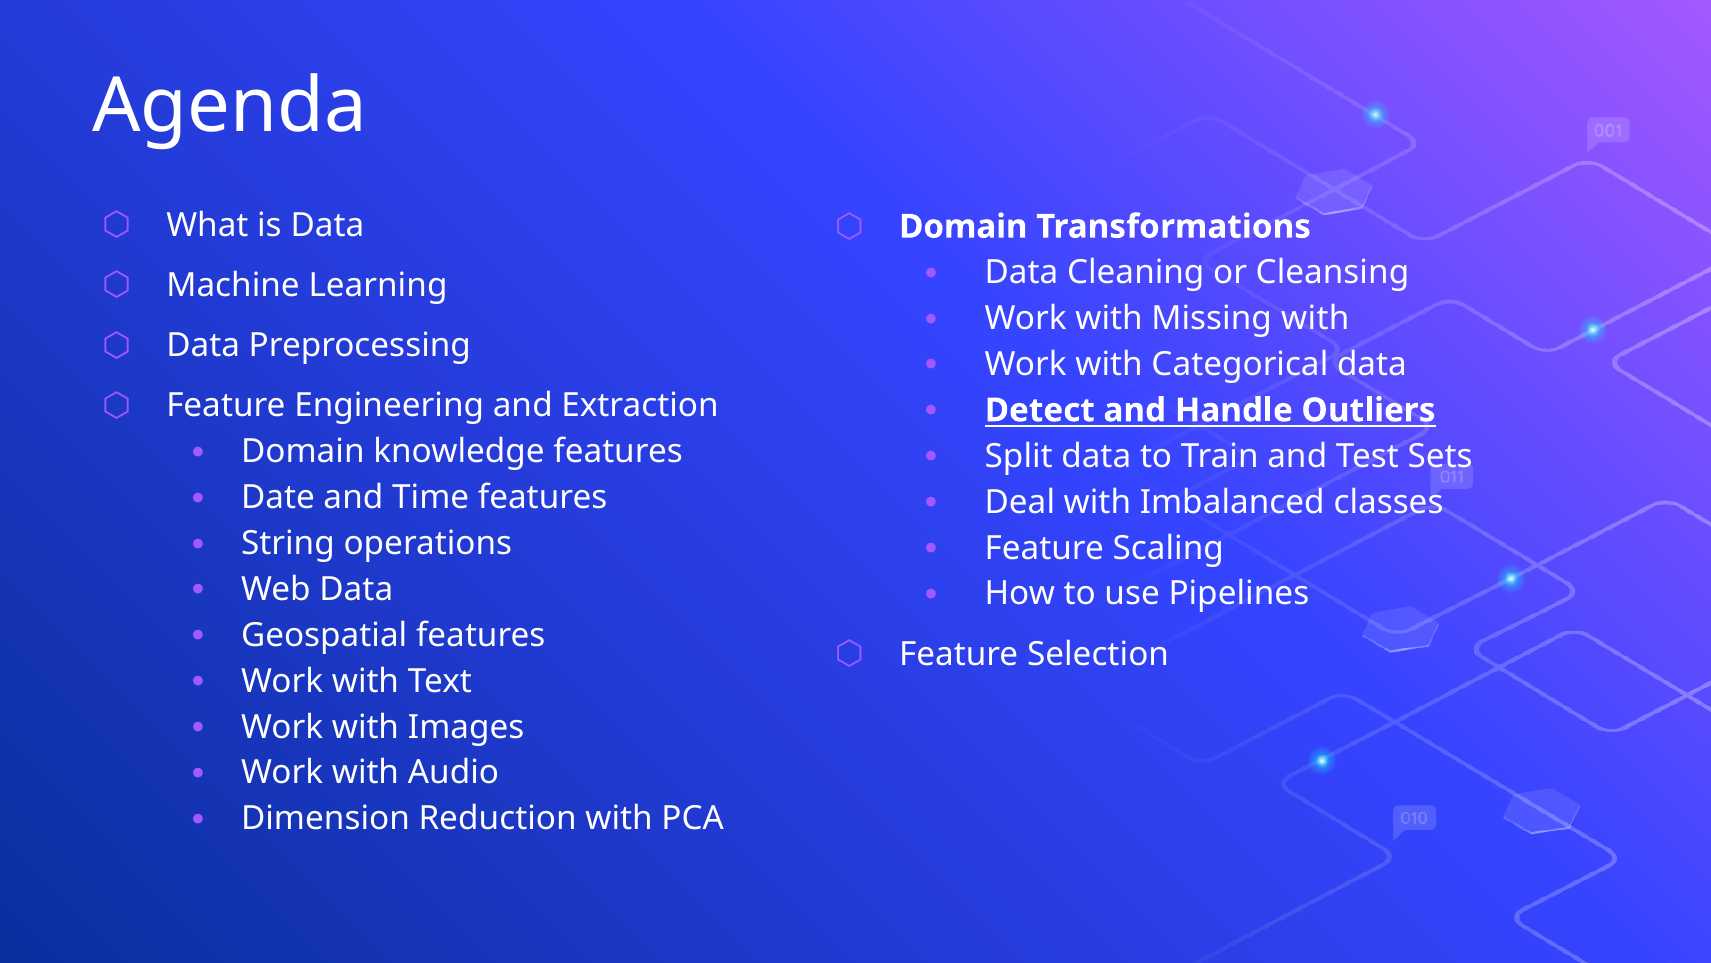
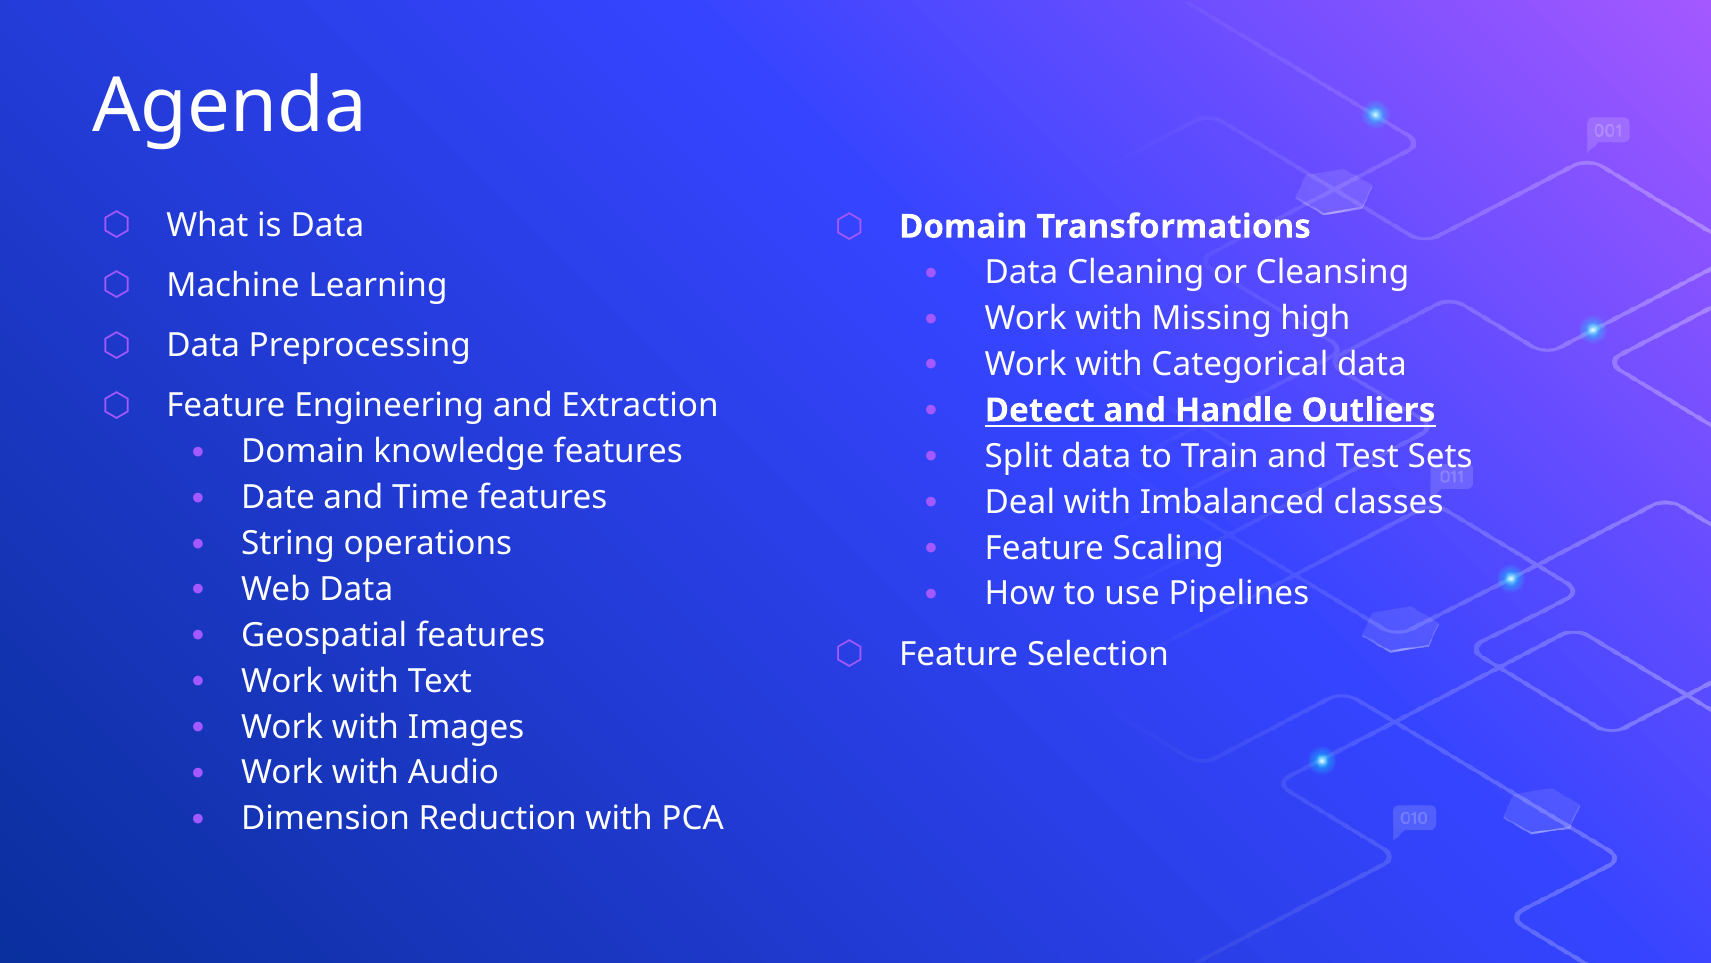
Missing with: with -> high
